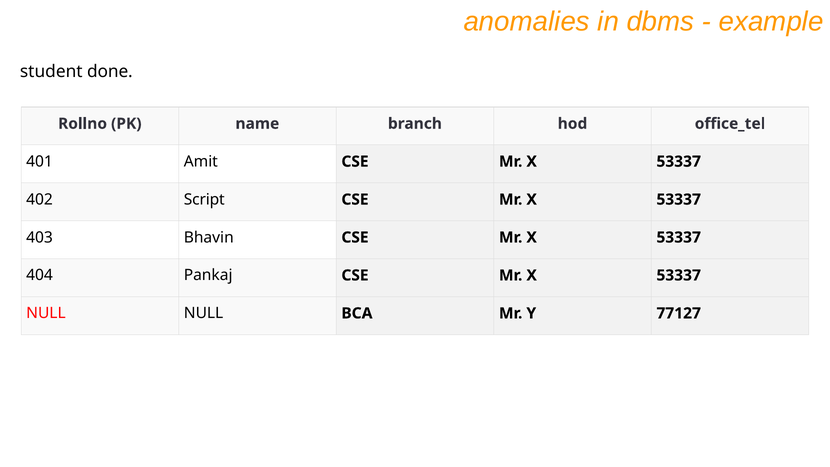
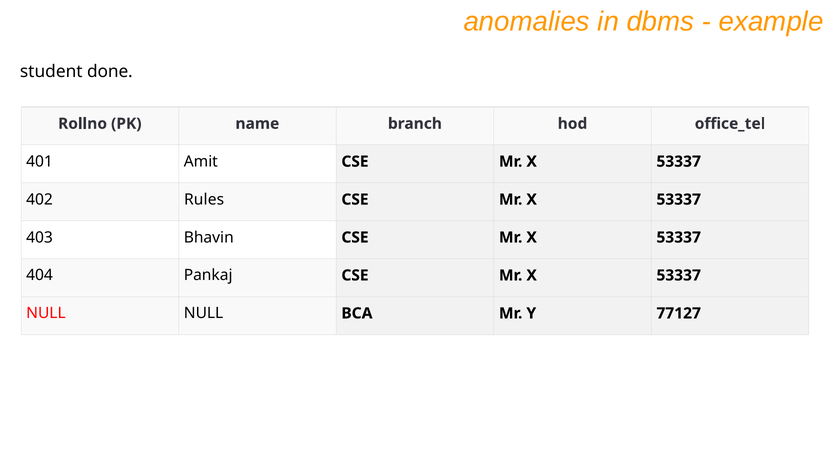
Script: Script -> Rules
